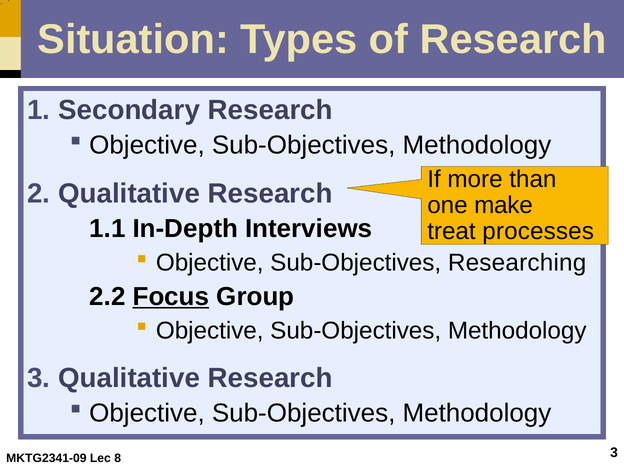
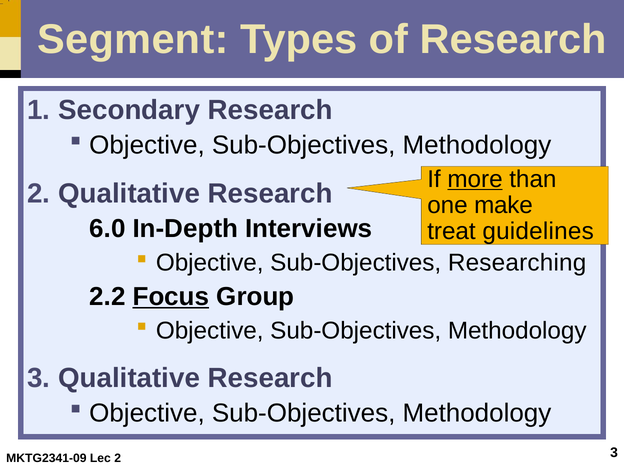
Situation: Situation -> Segment
more underline: none -> present
1.1: 1.1 -> 6.0
processes: processes -> guidelines
Lec 8: 8 -> 2
